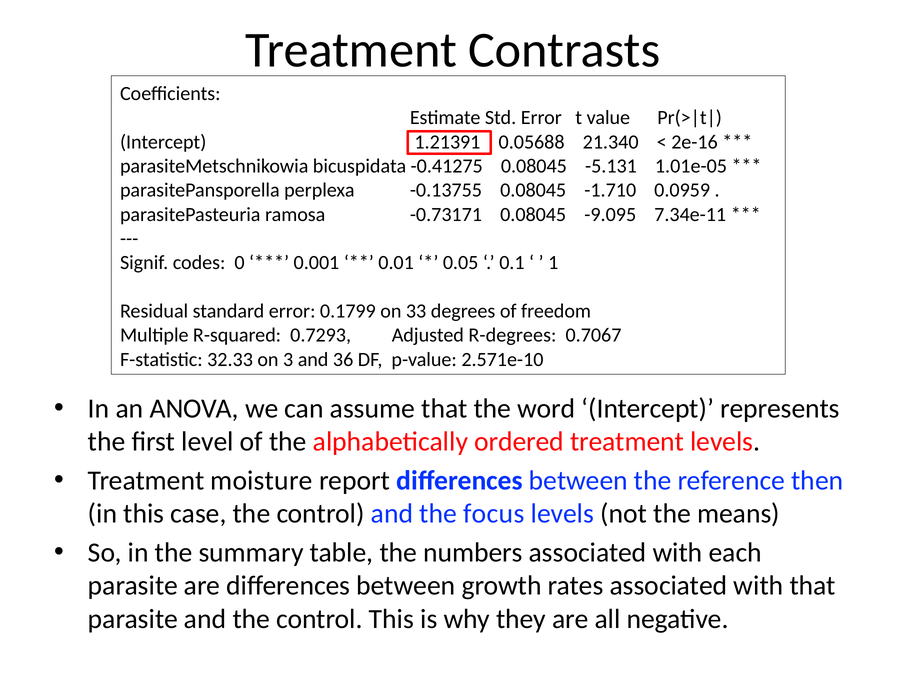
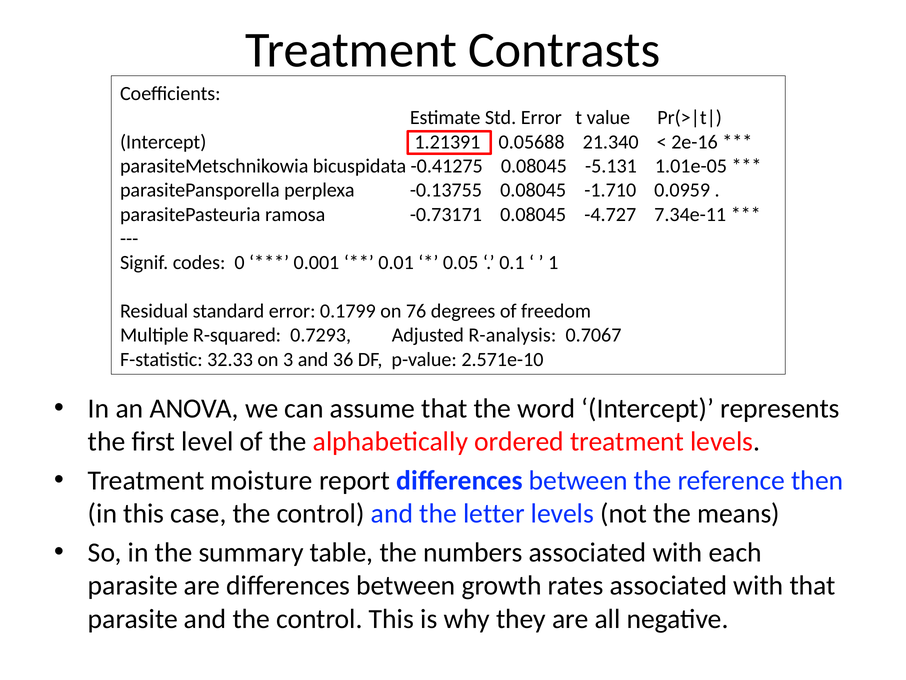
-9.095: -9.095 -> -4.727
33: 33 -> 76
R-degrees: R-degrees -> R-analysis
focus: focus -> letter
